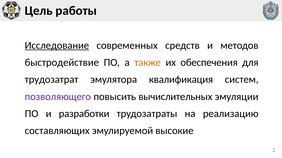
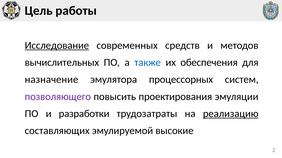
быстродействие: быстродействие -> вычислительных
также colour: orange -> blue
трудозатрат: трудозатрат -> назначение
квалификация: квалификация -> процессорных
вычислительных: вычислительных -> проектирования
реализацию underline: none -> present
